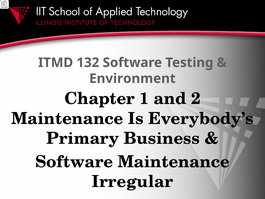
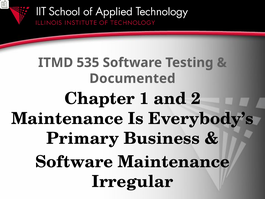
132: 132 -> 535
Environment: Environment -> Documented
